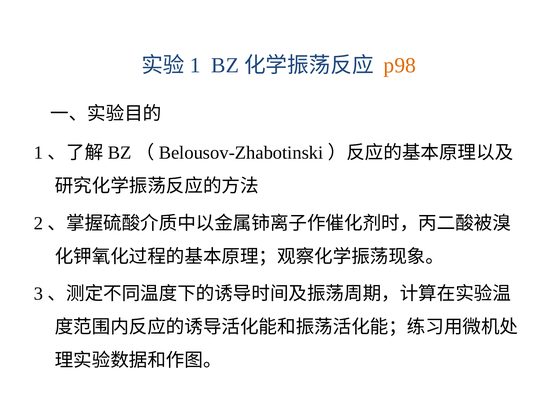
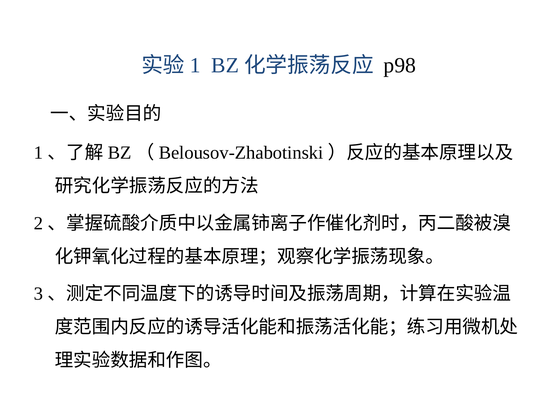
p98 colour: orange -> black
